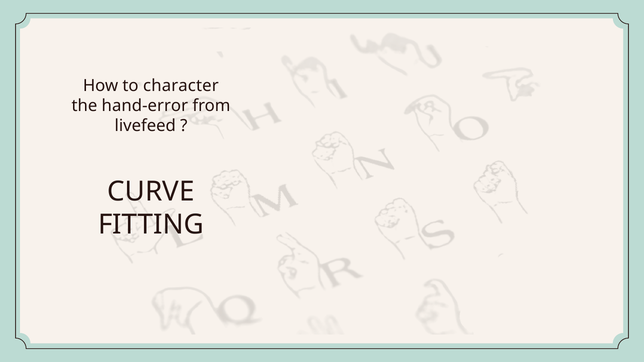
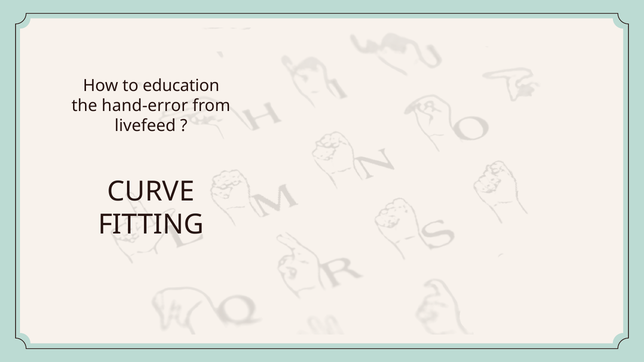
character: character -> education
